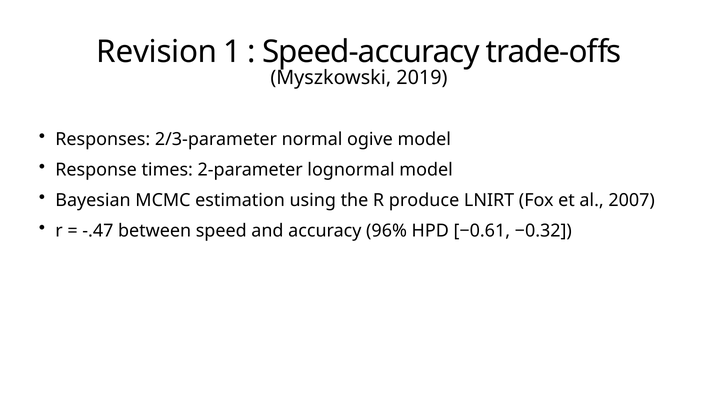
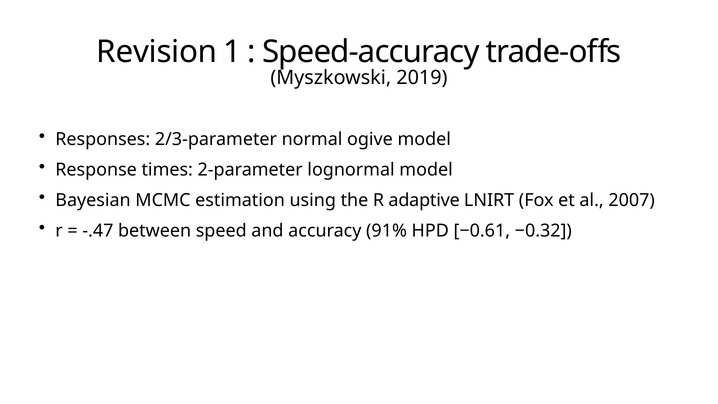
produce: produce -> adaptive
96%: 96% -> 91%
